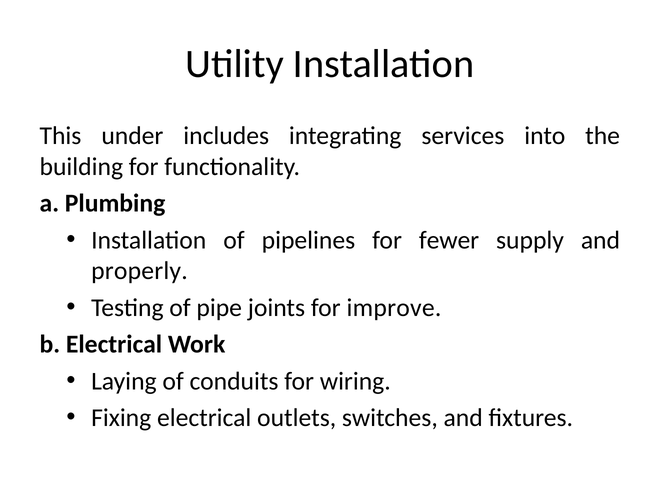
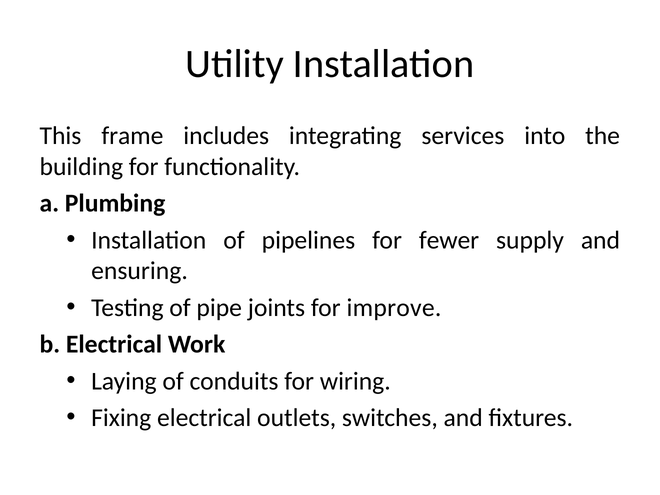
under: under -> frame
properly: properly -> ensuring
